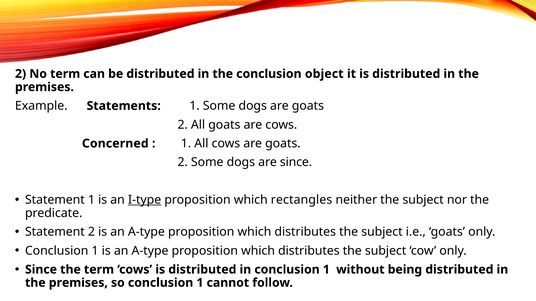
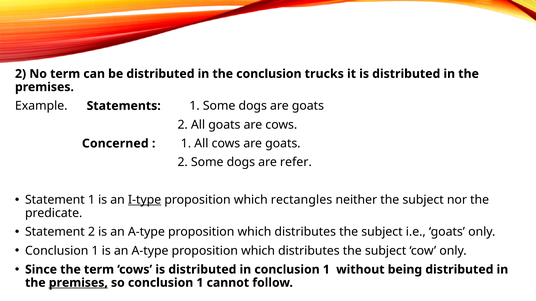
object: object -> trucks
are since: since -> refer
premises at (78, 283) underline: none -> present
